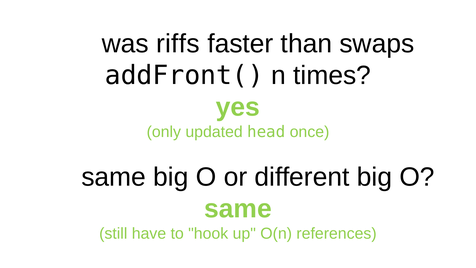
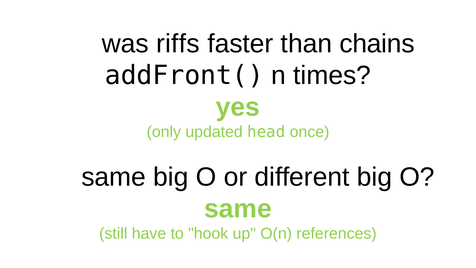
swaps: swaps -> chains
